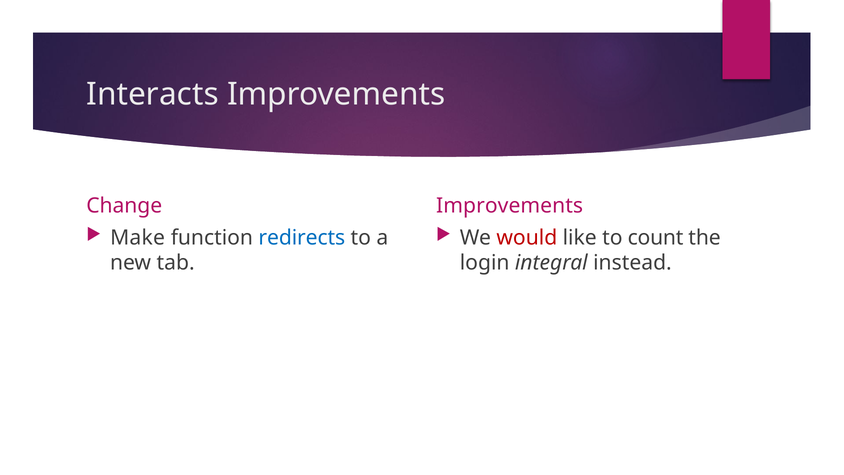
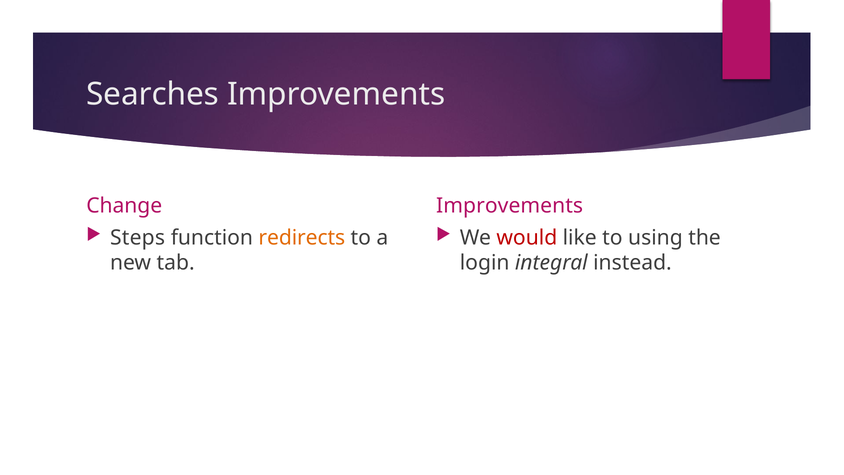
Interacts: Interacts -> Searches
Make: Make -> Steps
redirects colour: blue -> orange
count: count -> using
